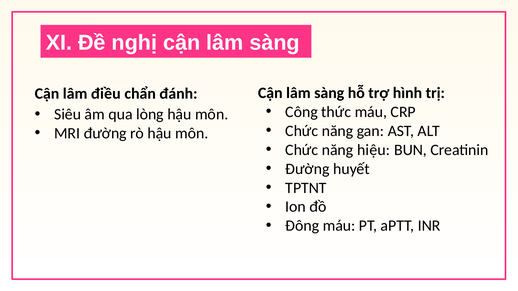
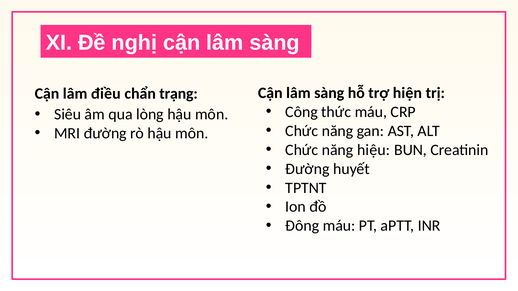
hình: hình -> hiện
đánh: đánh -> trạng
